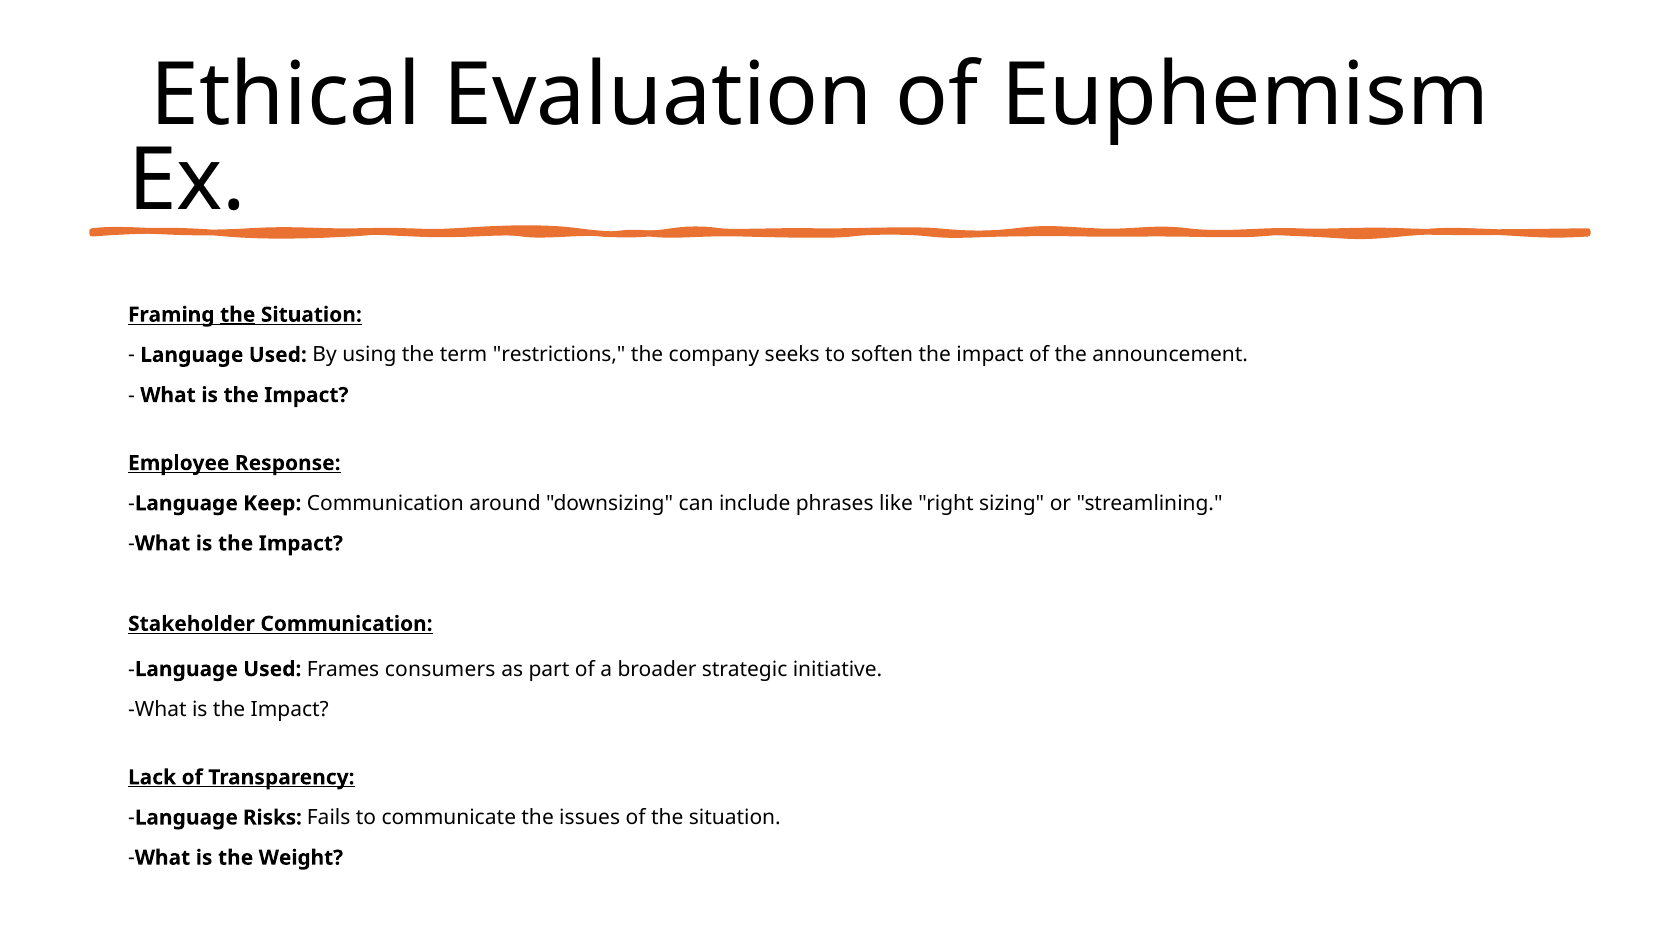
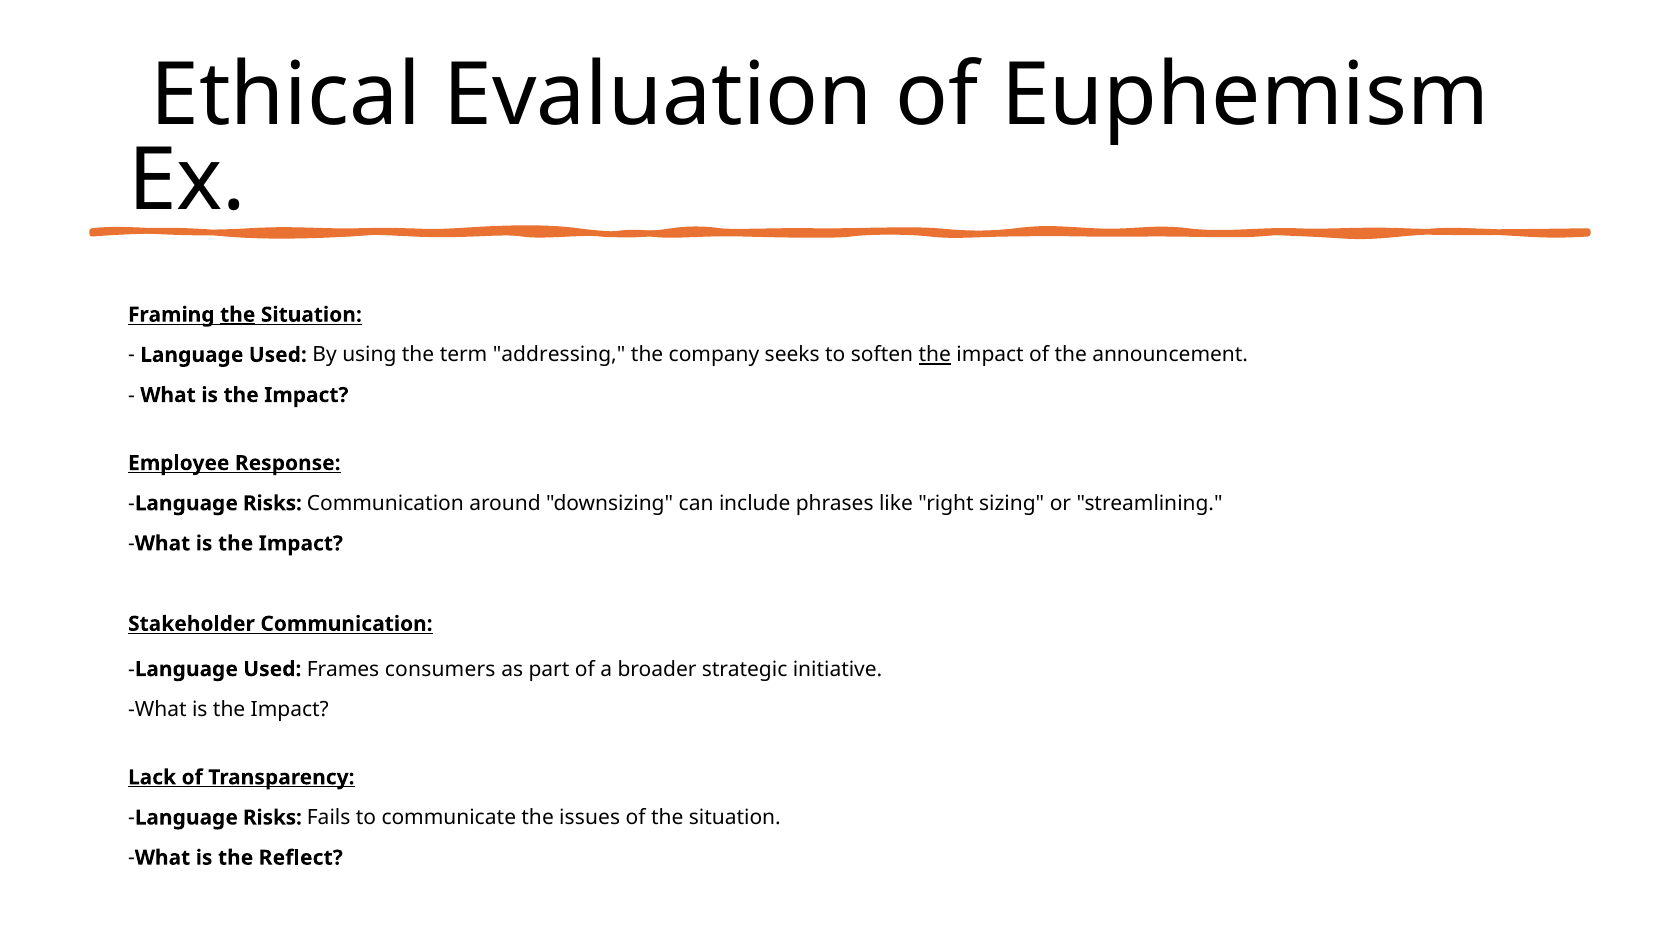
restrictions: restrictions -> addressing
the at (935, 355) underline: none -> present
Keep at (272, 503): Keep -> Risks
Weight: Weight -> Reflect
